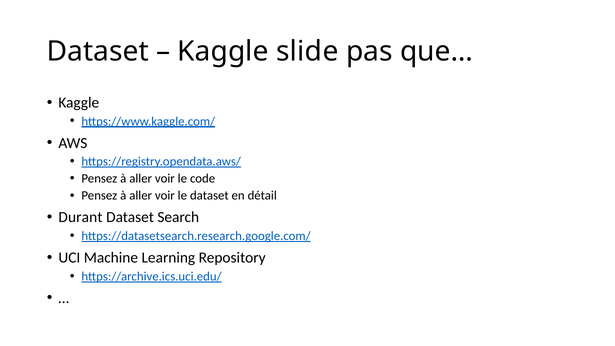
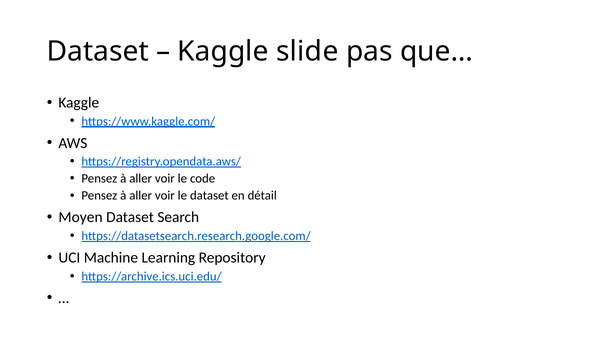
Durant: Durant -> Moyen
